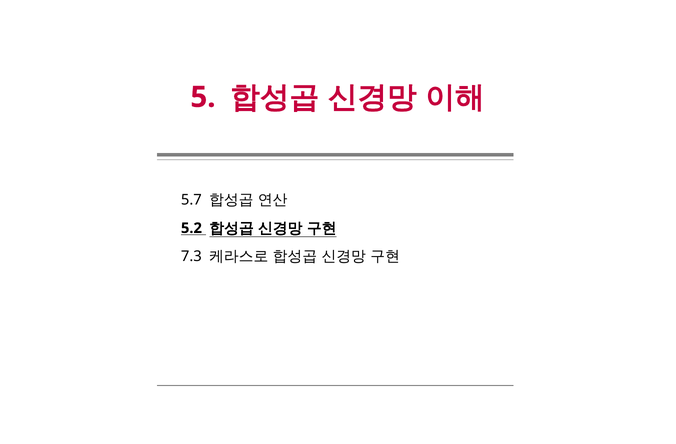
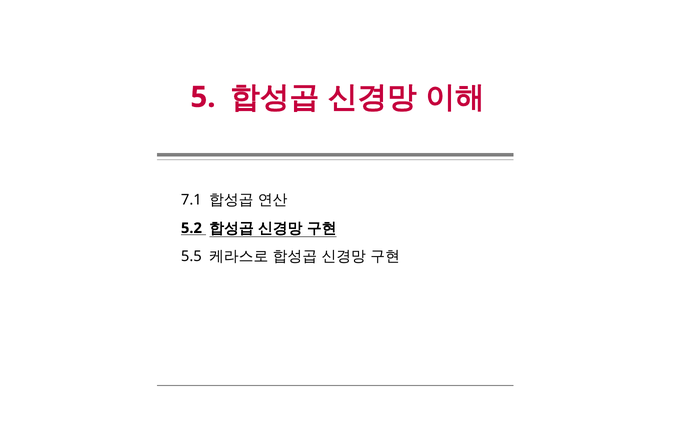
5.7: 5.7 -> 7.1
7.3: 7.3 -> 5.5
